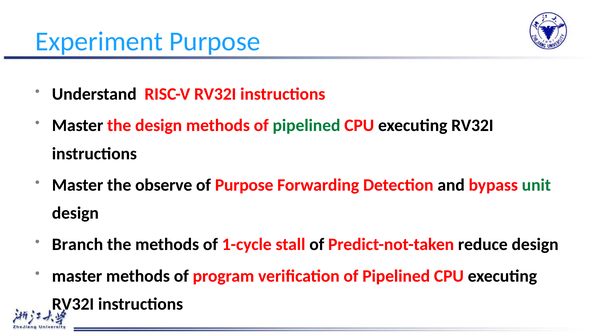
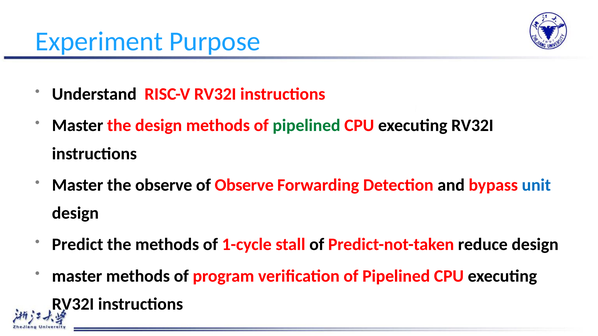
of Purpose: Purpose -> Observe
unit colour: green -> blue
Branch: Branch -> Predict
